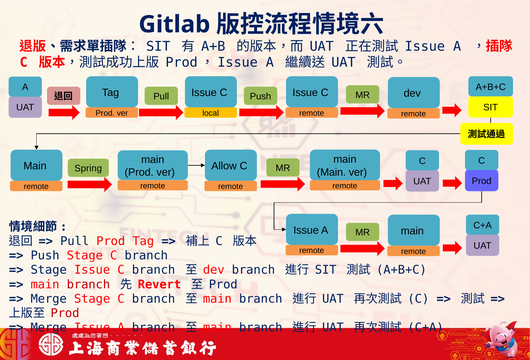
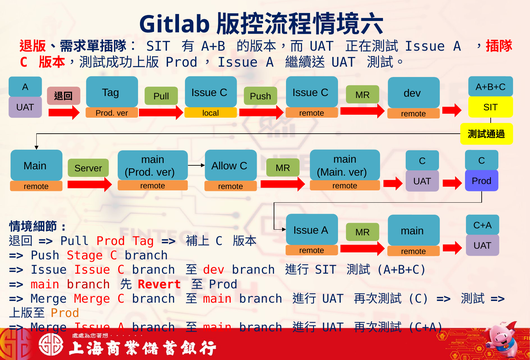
Spring: Spring -> Server
Stage at (49, 270): Stage -> Issue
Merge Stage: Stage -> Merge
Prod at (65, 314) colour: red -> orange
